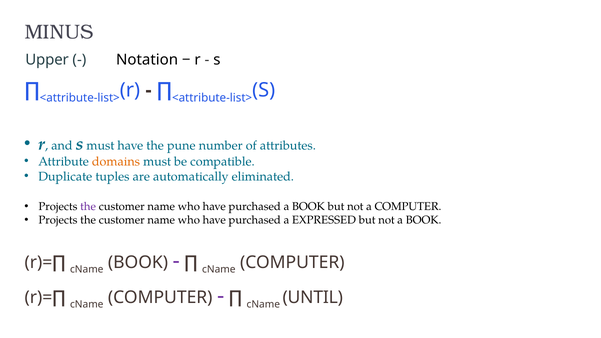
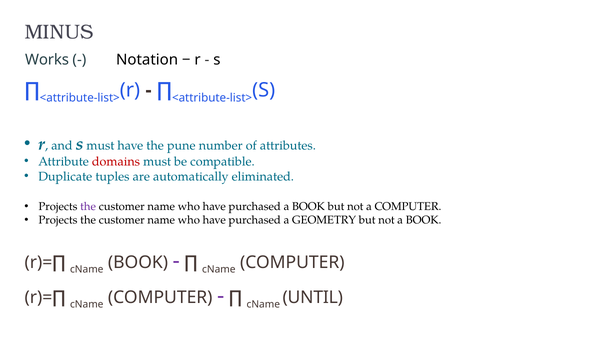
Upper: Upper -> Works
domains colour: orange -> red
EXPRESSED: EXPRESSED -> GEOMETRY
